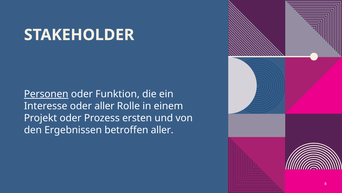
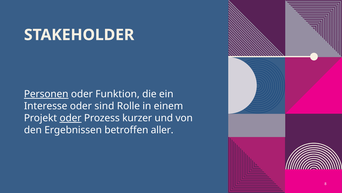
oder aller: aller -> sind
oder at (71, 118) underline: none -> present
ersten: ersten -> kurzer
